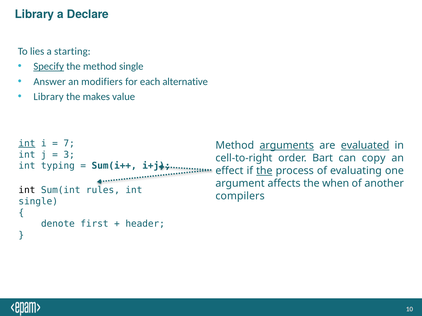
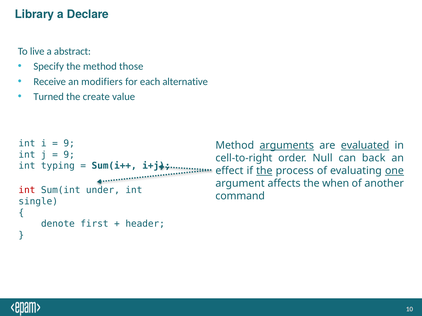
lies: lies -> live
starting: starting -> abstract
Specify underline: present -> none
method single: single -> those
Answer: Answer -> Receive
Library at (49, 97): Library -> Turned
makes: makes -> create
int at (27, 144) underline: present -> none
7 at (69, 144): 7 -> 9
3 at (69, 155): 3 -> 9
Bart: Bart -> Null
copy: copy -> back
one underline: none -> present
int at (27, 191) colour: black -> red
rules: rules -> under
compilers: compilers -> command
